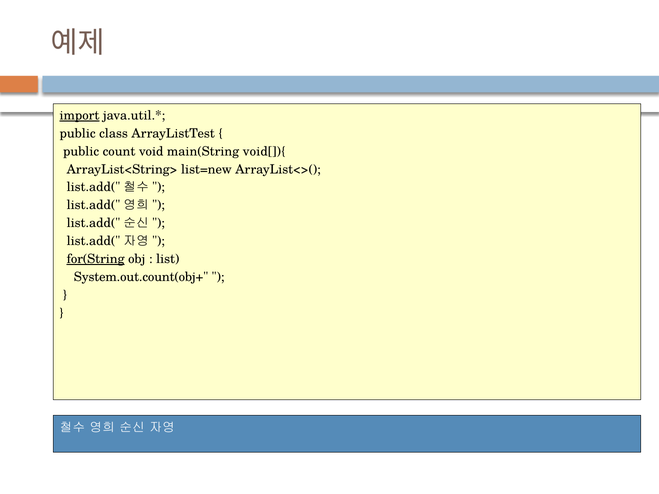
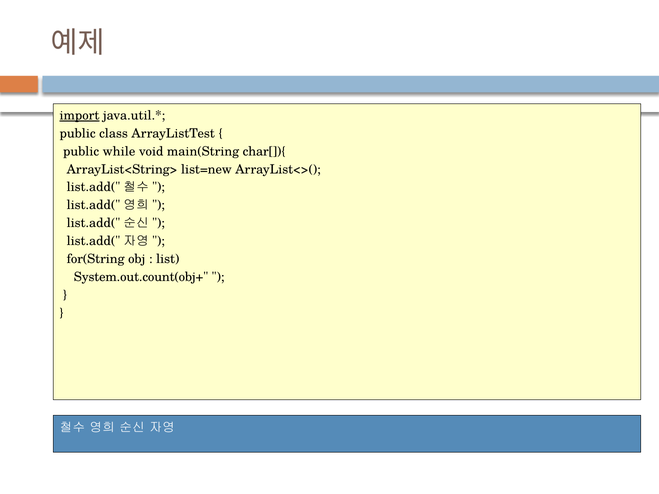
count: count -> while
void[]){: void[]){ -> char[]){
for(String underline: present -> none
